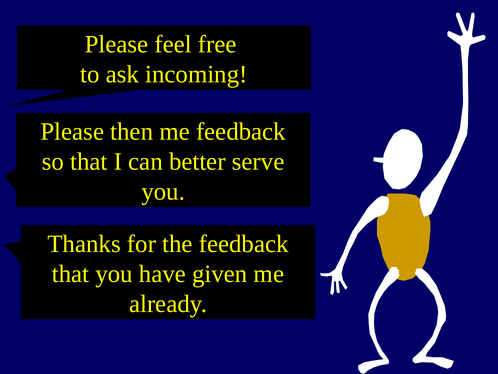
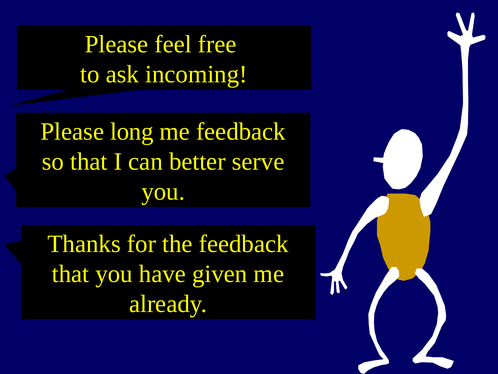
then: then -> long
